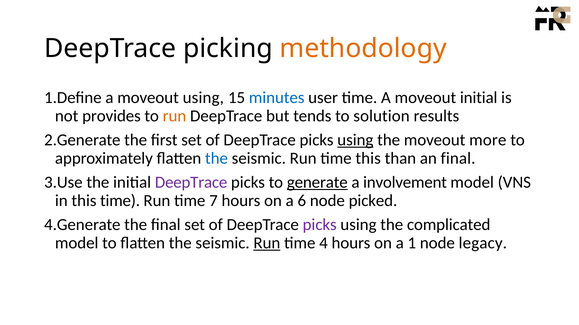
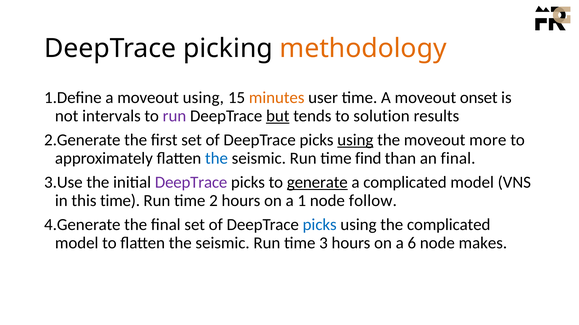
minutes colour: blue -> orange
moveout initial: initial -> onset
provides: provides -> intervals
run at (174, 116) colour: orange -> purple
but underline: none -> present
time this: this -> find
a involvement: involvement -> complicated
7: 7 -> 2
6: 6 -> 1
picked: picked -> follow
picks at (320, 225) colour: purple -> blue
Run at (267, 243) underline: present -> none
4: 4 -> 3
1: 1 -> 6
legacy: legacy -> makes
